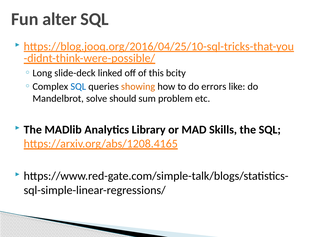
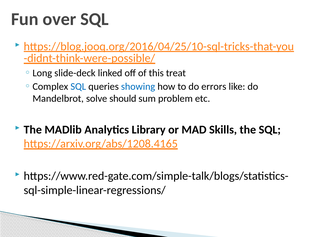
alter: alter -> over
bcity: bcity -> treat
showing colour: orange -> blue
